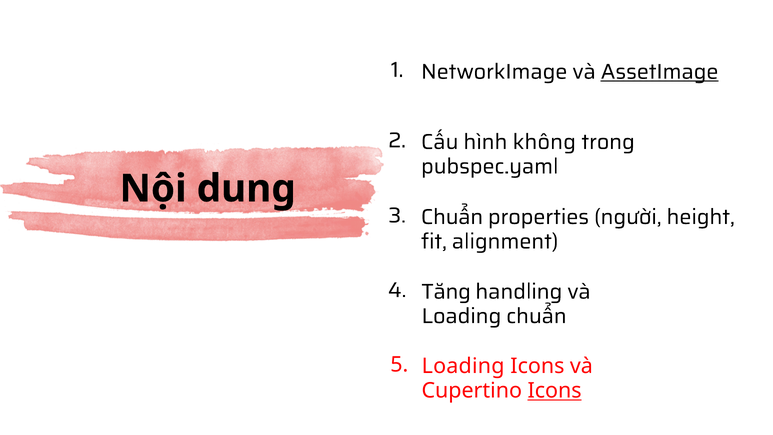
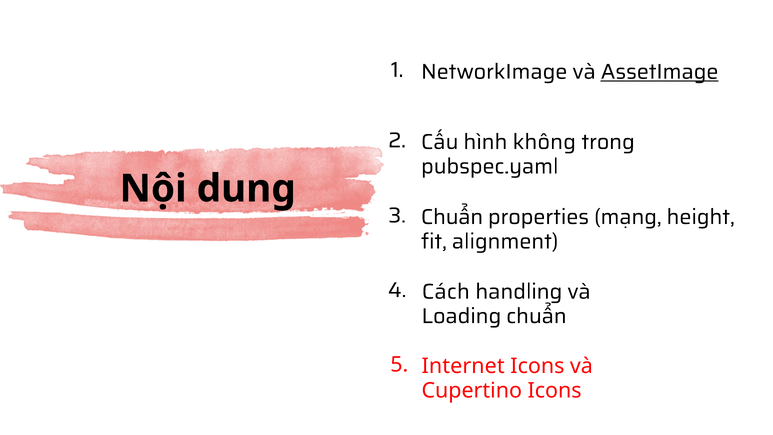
người: người -> mạng
Tăng: Tăng -> Cách
5 Loading: Loading -> Internet
Icons at (555, 391) underline: present -> none
